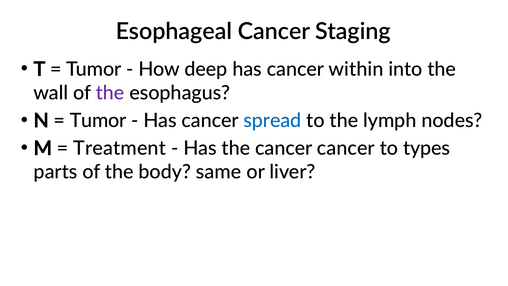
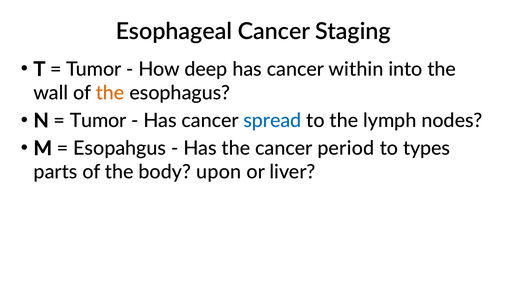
the at (110, 93) colour: purple -> orange
Treatment: Treatment -> Esopahgus
cancer cancer: cancer -> period
same: same -> upon
